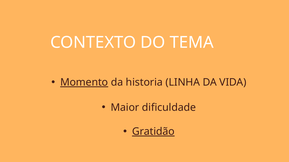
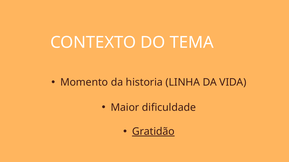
Momento underline: present -> none
